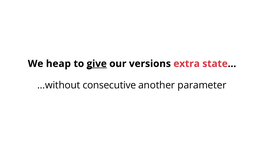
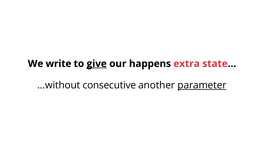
heap: heap -> write
versions: versions -> happens
parameter underline: none -> present
